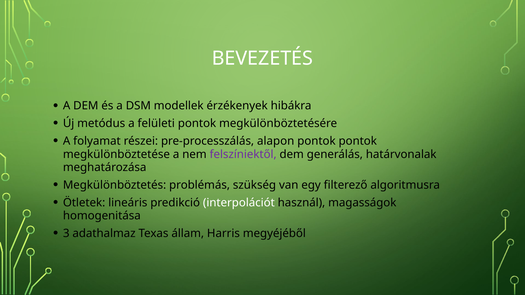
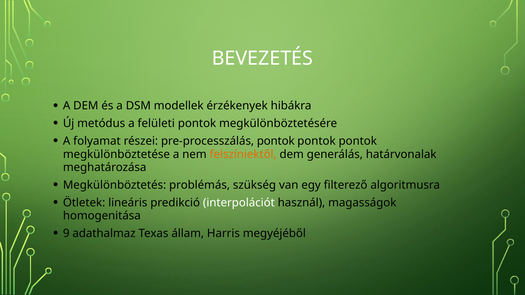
pre-processzálás alapon: alapon -> pontok
felszíniektől colour: purple -> orange
3: 3 -> 9
